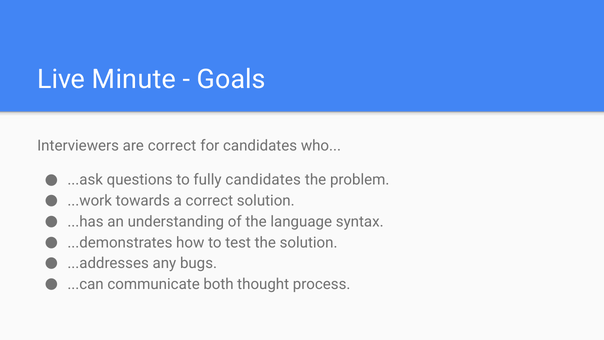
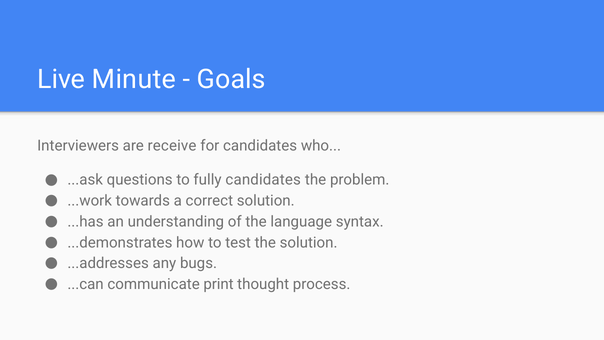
are correct: correct -> receive
both: both -> print
